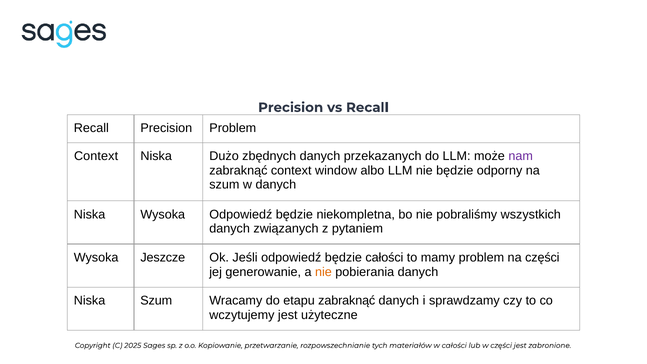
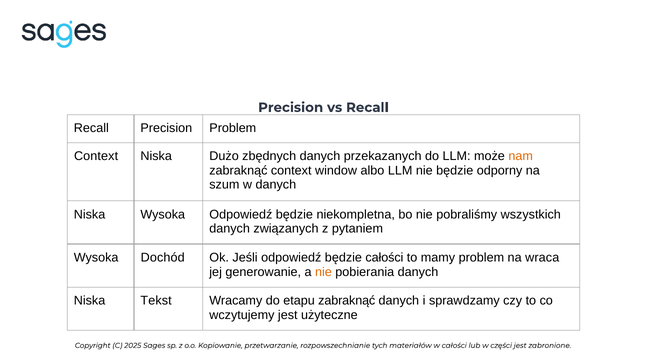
nam colour: purple -> orange
Jeszcze: Jeszcze -> Dochód
na części: części -> wraca
Niska Szum: Szum -> Tekst
